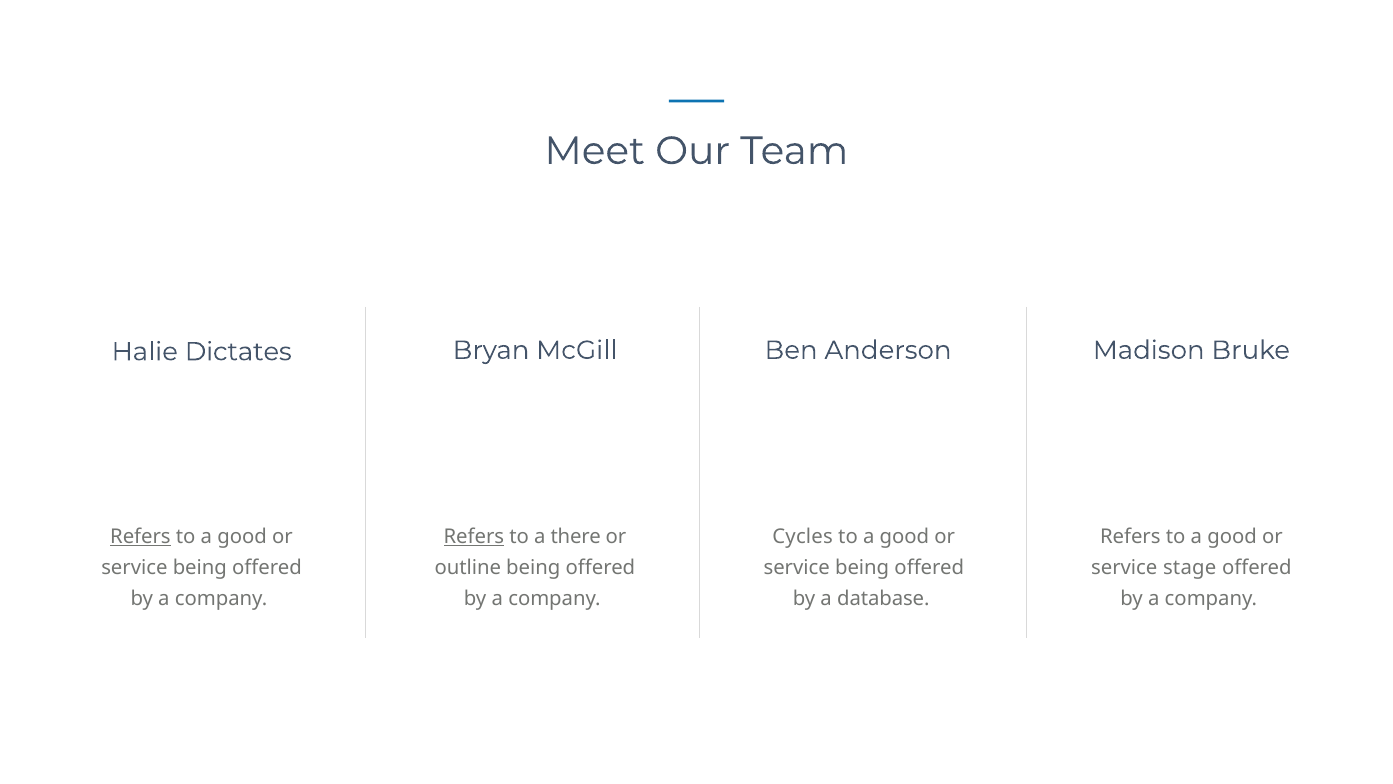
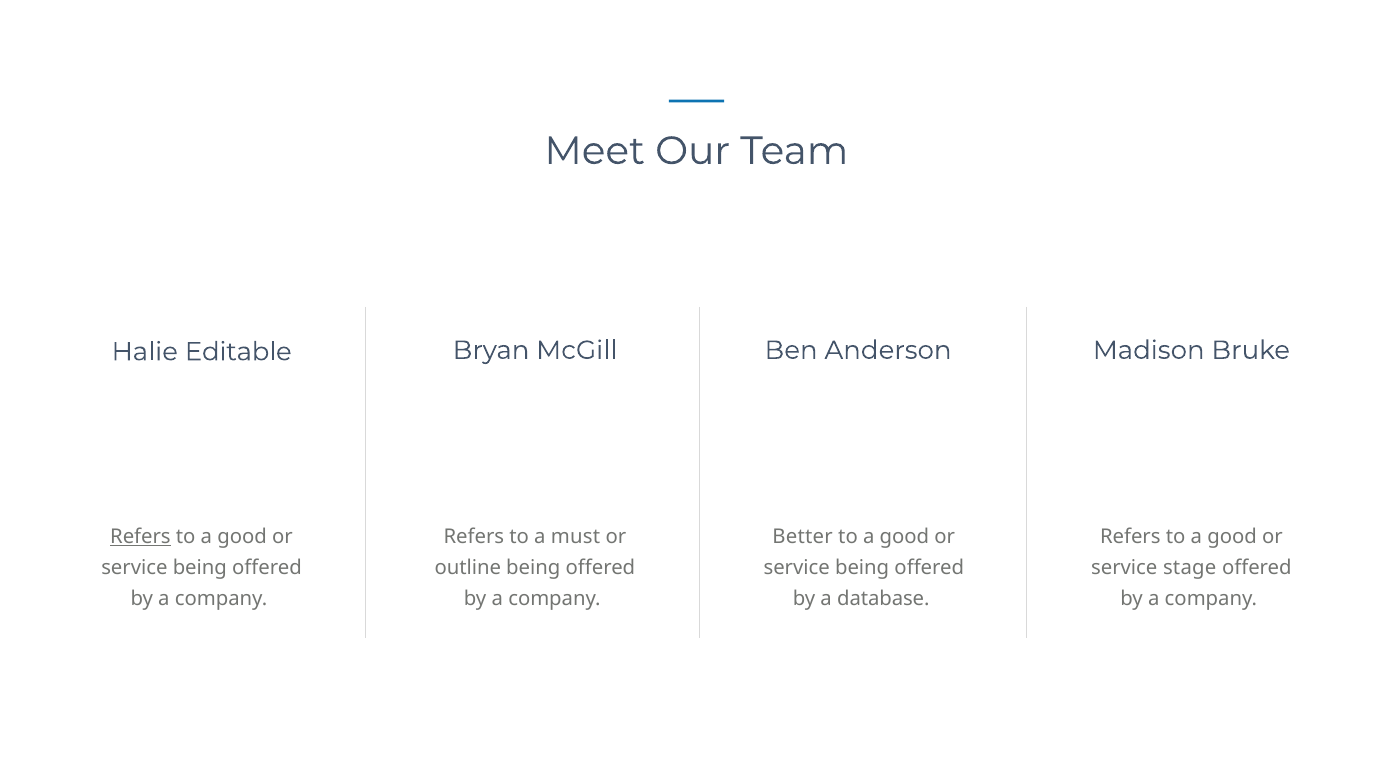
Dictates: Dictates -> Editable
Refers at (474, 536) underline: present -> none
there: there -> must
Cycles: Cycles -> Better
